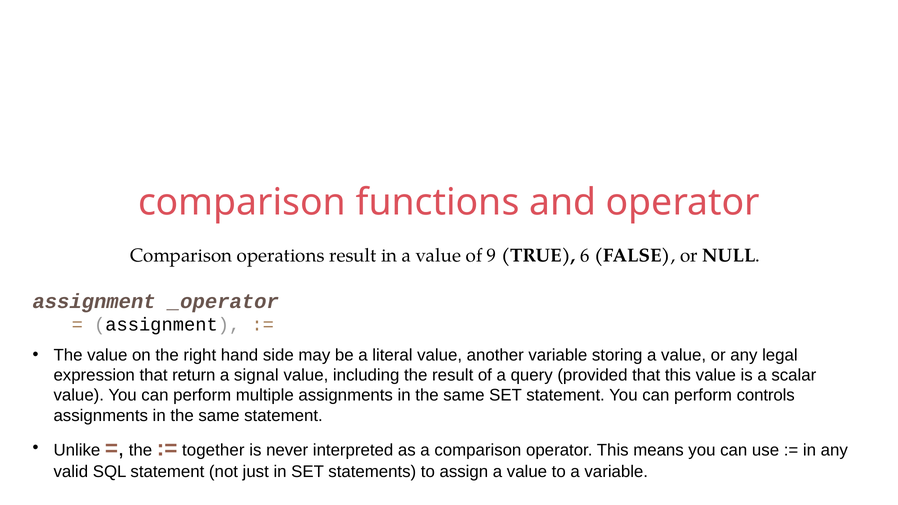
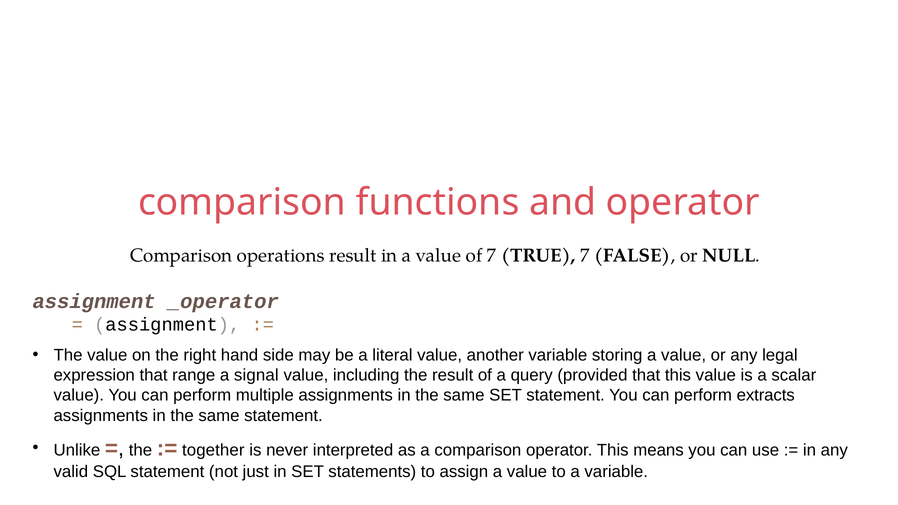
of 9: 9 -> 7
TRUE 6: 6 -> 7
return: return -> range
controls: controls -> extracts
